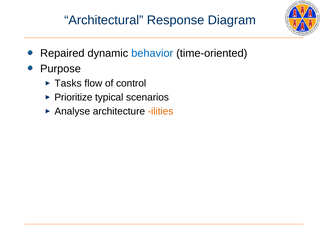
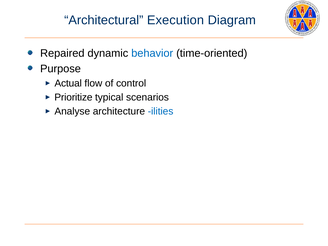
Response: Response -> Execution
Tasks: Tasks -> Actual
ilities colour: orange -> blue
